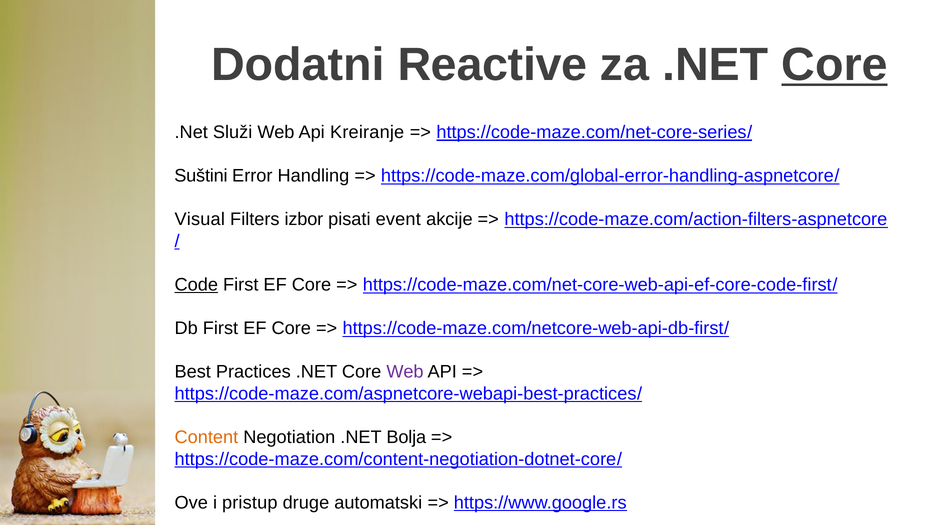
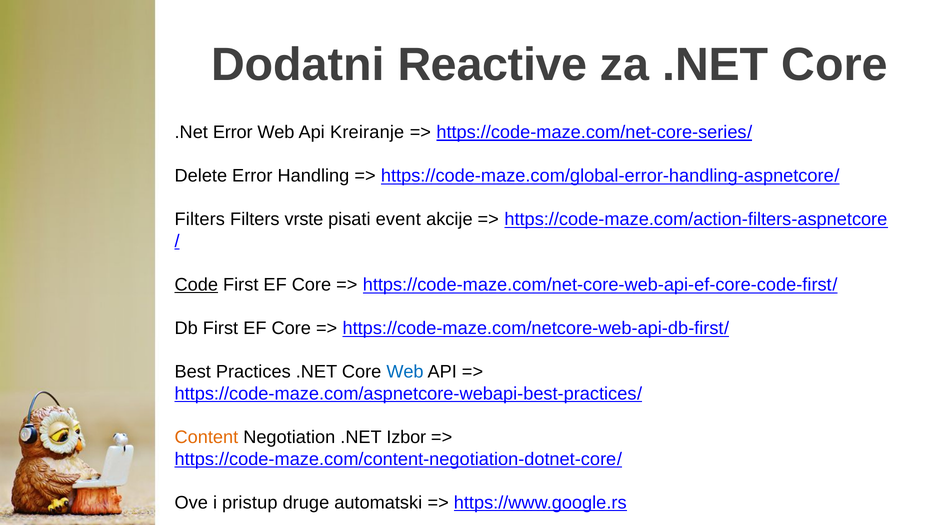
Core at (835, 65) underline: present -> none
.Net Služi: Služi -> Error
Suštini: Suštini -> Delete
Visual at (200, 220): Visual -> Filters
izbor: izbor -> vrste
Web at (405, 372) colour: purple -> blue
Bolja: Bolja -> Izbor
